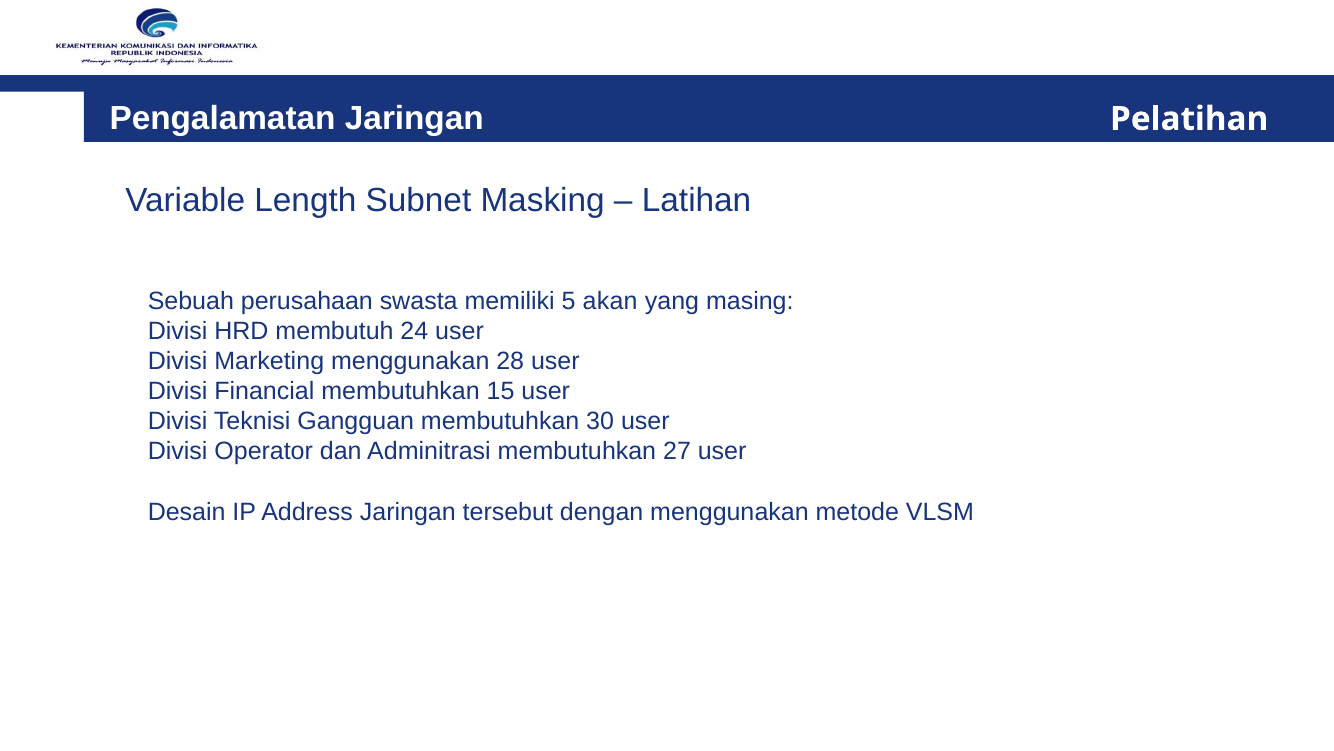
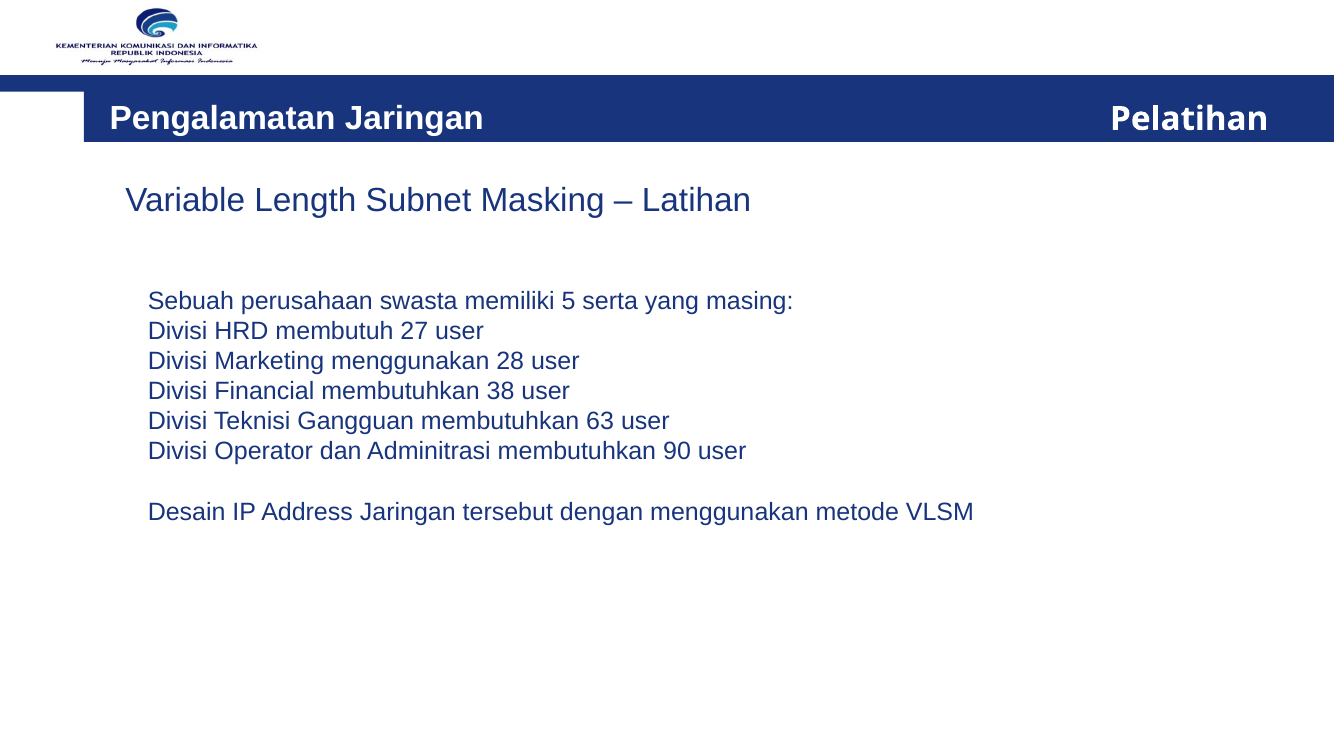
akan: akan -> serta
24: 24 -> 27
15: 15 -> 38
30: 30 -> 63
27: 27 -> 90
